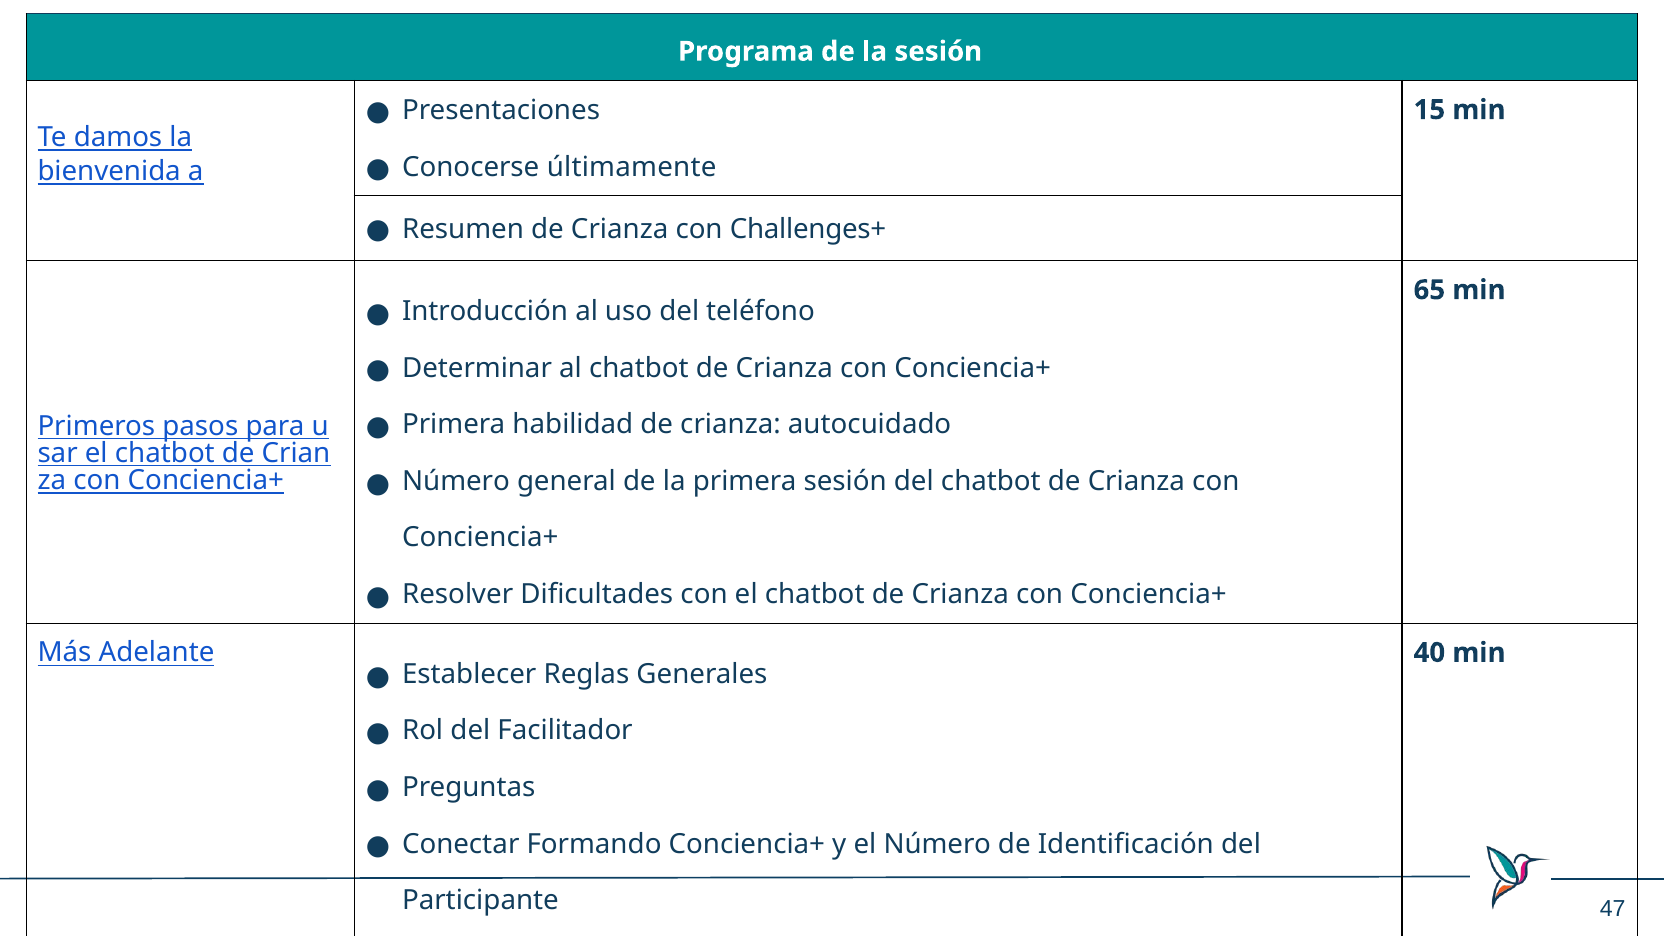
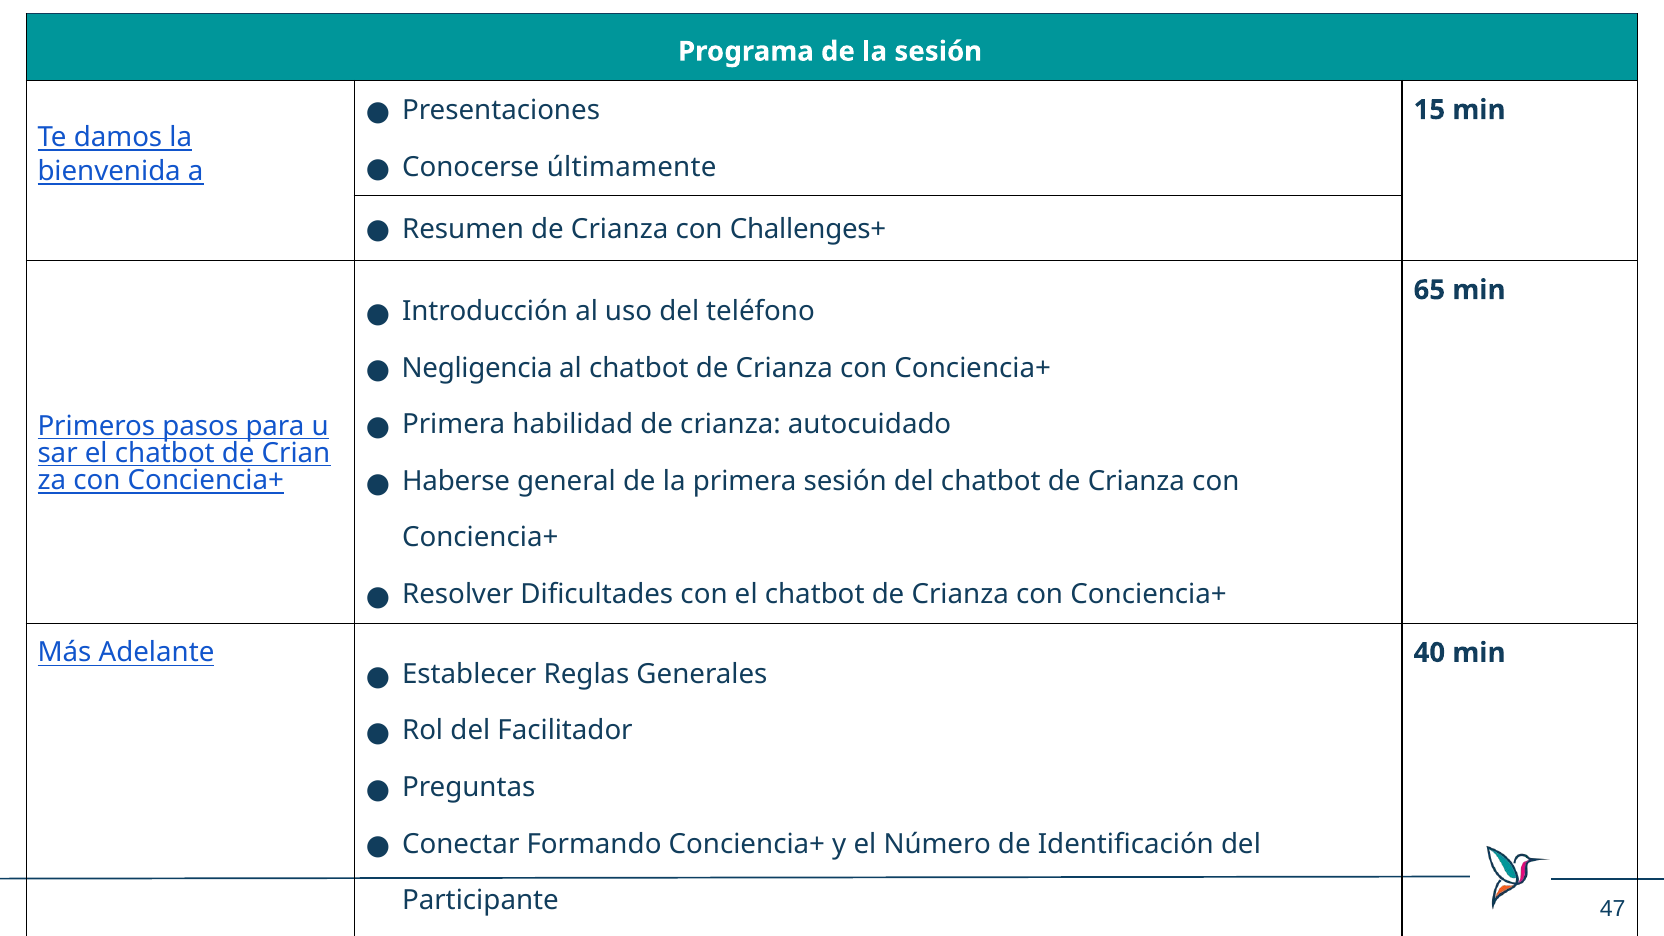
Determinar: Determinar -> Negligencia
Número at (456, 481): Número -> Haberse
